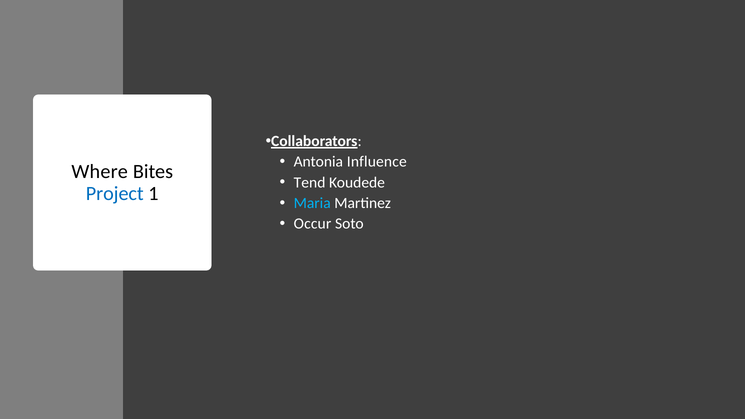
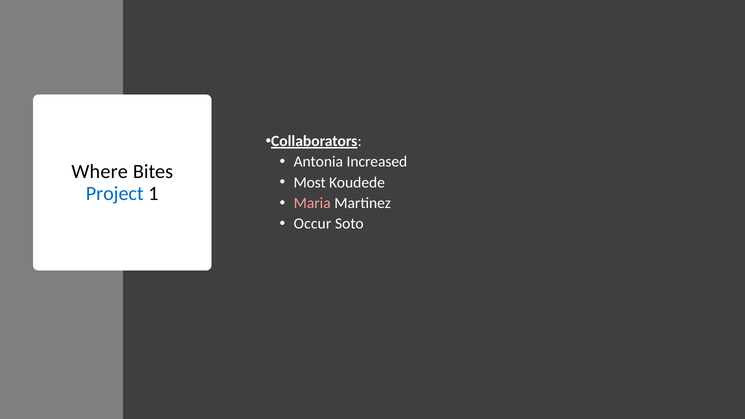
Influence: Influence -> Increased
Tend: Tend -> Most
Maria colour: light blue -> pink
